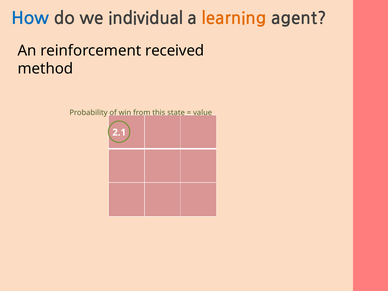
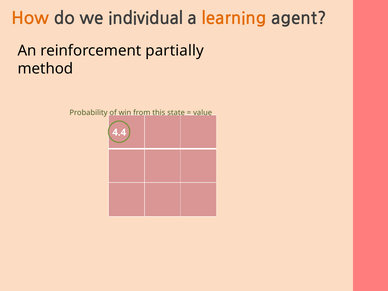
How colour: blue -> orange
received: received -> partially
2.1: 2.1 -> 4.4
